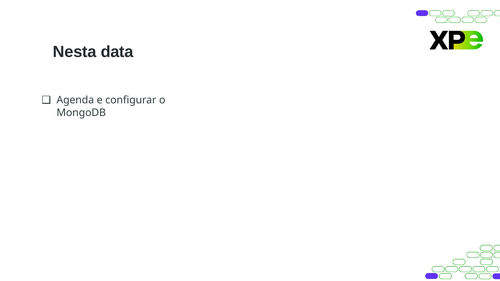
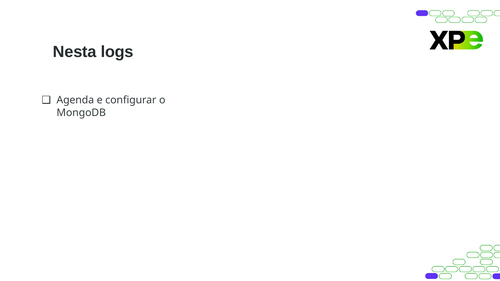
data: data -> logs
